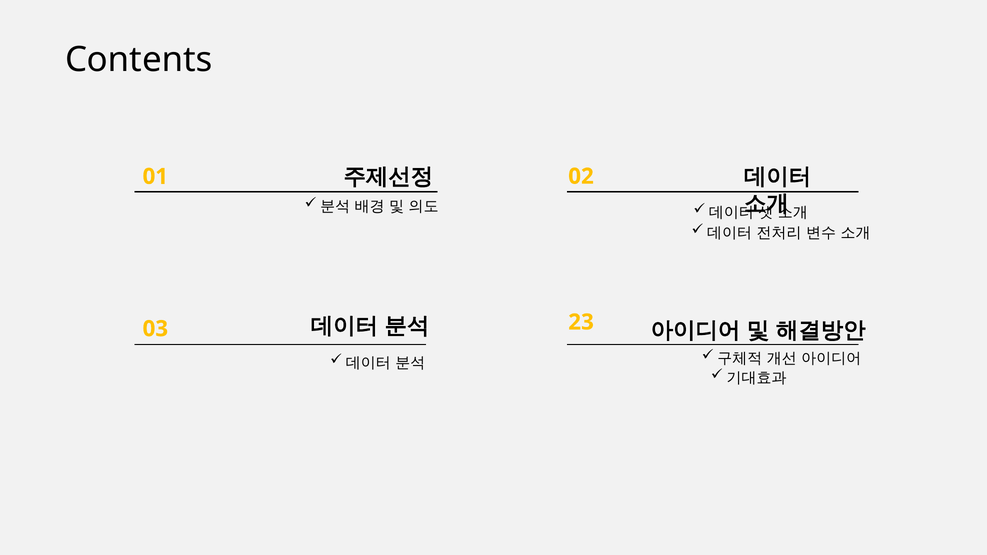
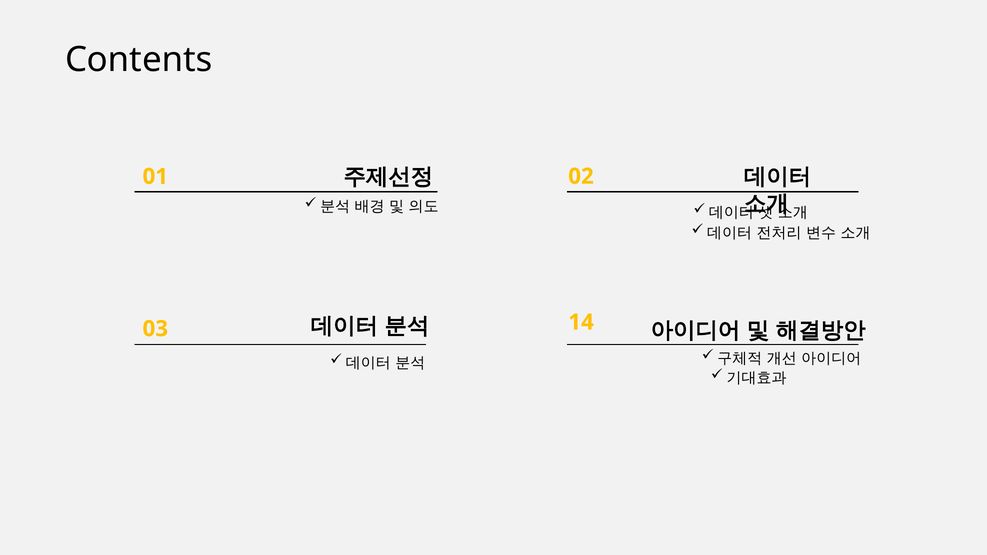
23: 23 -> 14
